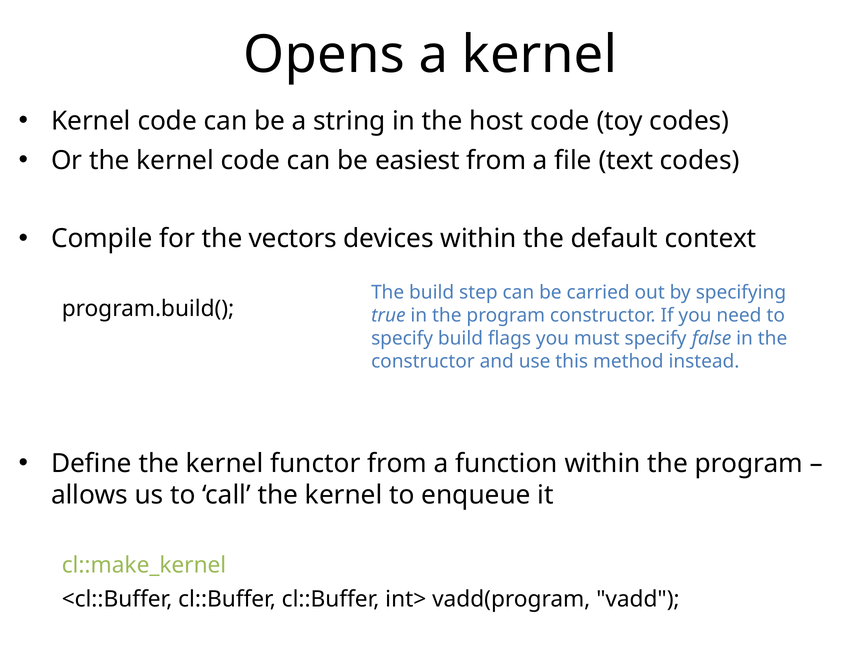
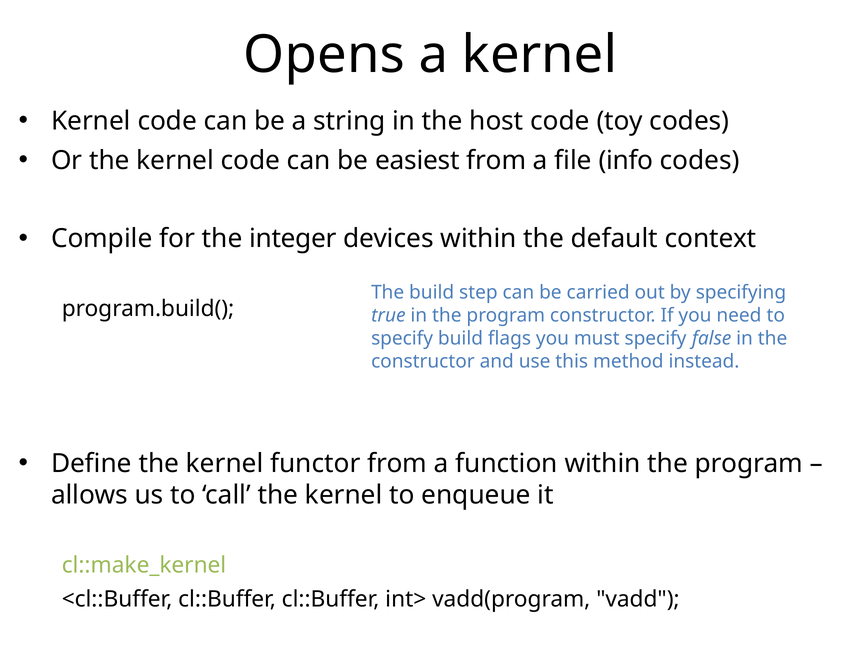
text: text -> info
vectors: vectors -> integer
